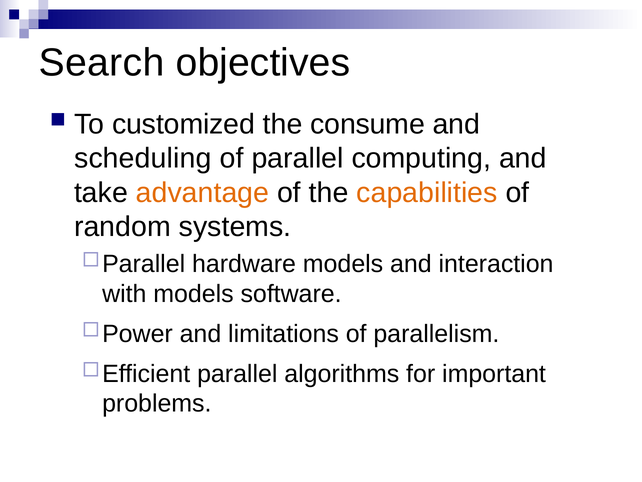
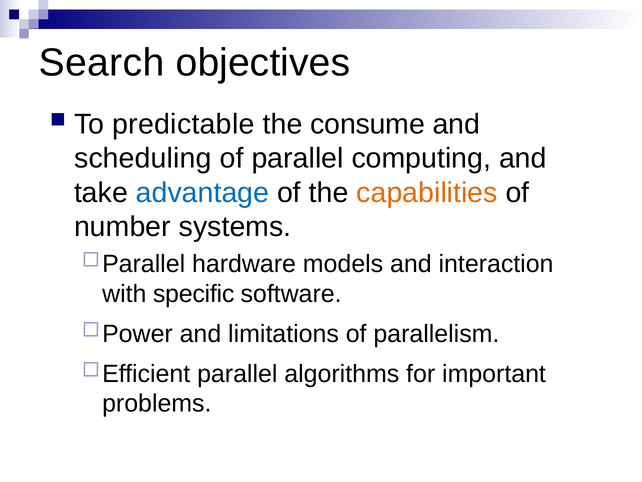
customized: customized -> predictable
advantage colour: orange -> blue
random: random -> number
with models: models -> specific
